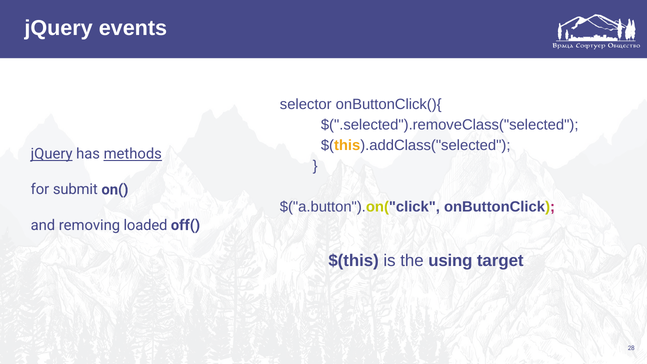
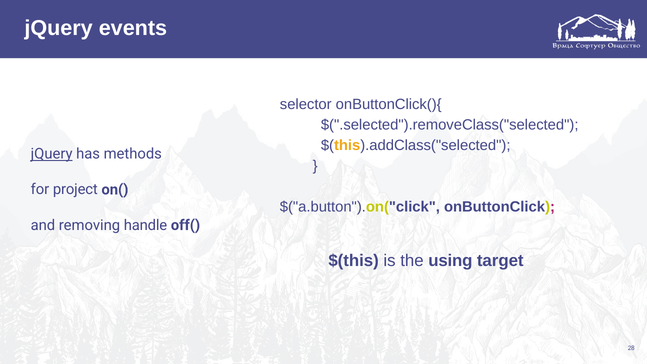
methods underline: present -> none
submit: submit -> project
loaded: loaded -> handle
